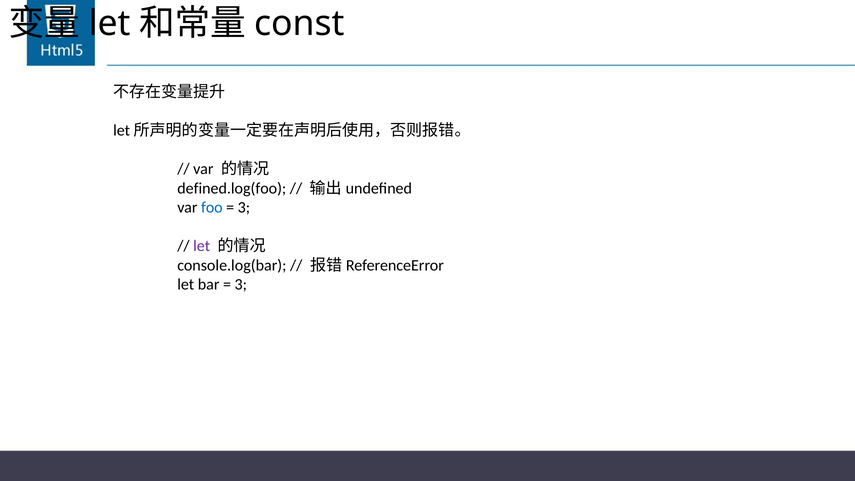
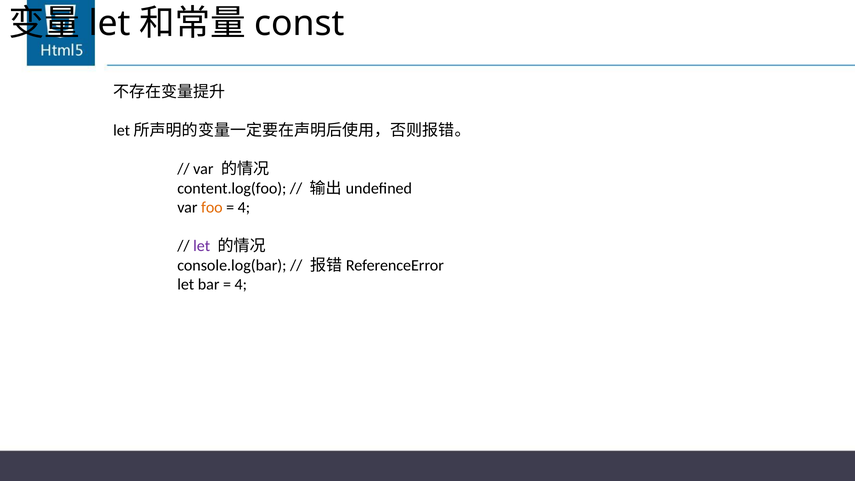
defined.log(foo: defined.log(foo -> content.log(foo
foo colour: blue -> orange
3 at (244, 208): 3 -> 4
3 at (241, 284): 3 -> 4
